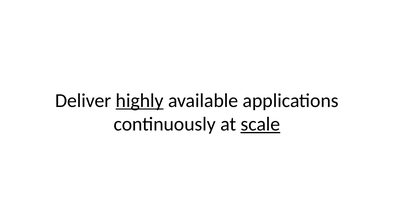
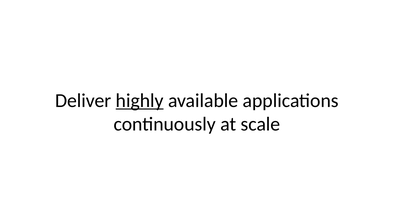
scale underline: present -> none
